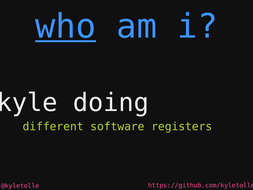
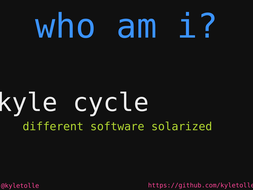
who underline: present -> none
doing: doing -> cycle
registers: registers -> solarized
